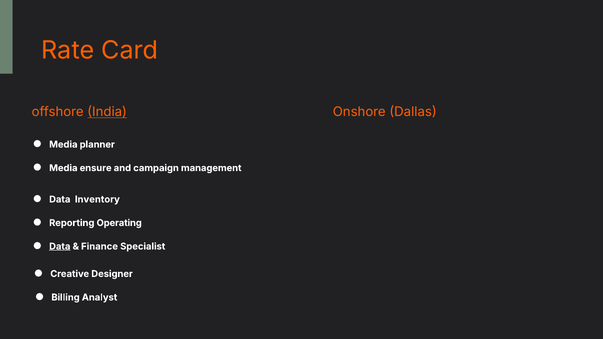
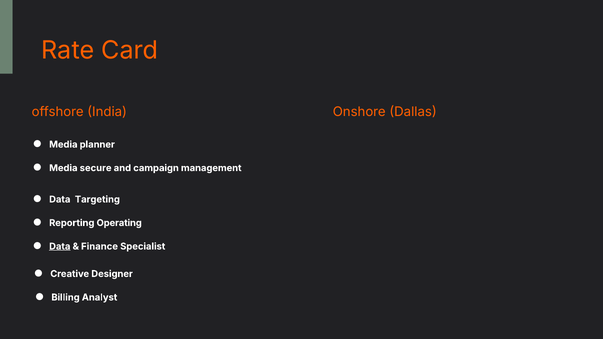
India underline: present -> none
ensure: ensure -> secure
Inventory: Inventory -> Targeting
